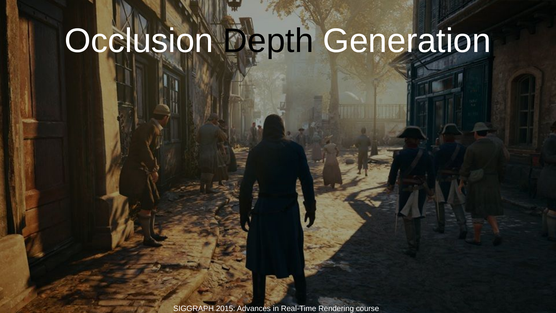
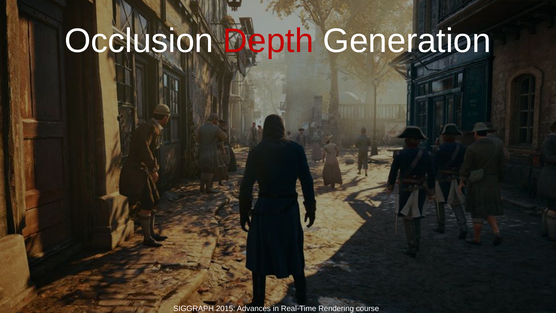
Depth colour: black -> red
